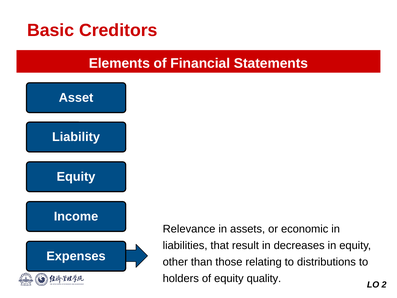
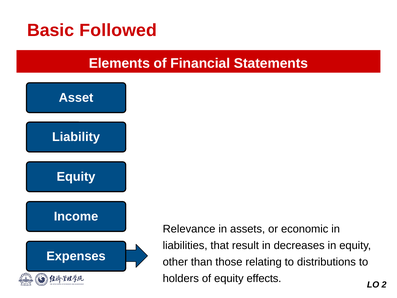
Creditors: Creditors -> Followed
quality: quality -> effects
